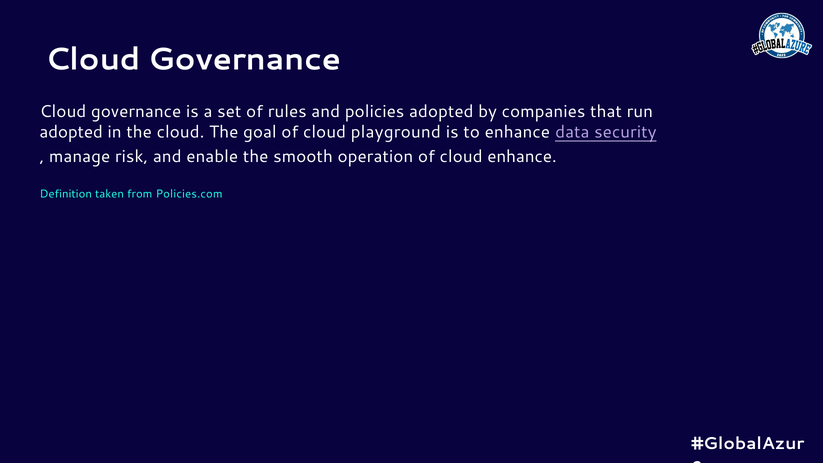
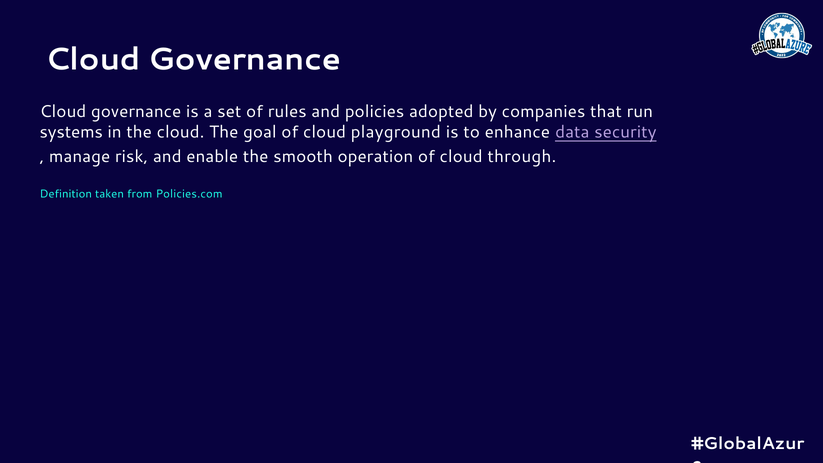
adopted at (71, 132): adopted -> systems
cloud enhance: enhance -> through
